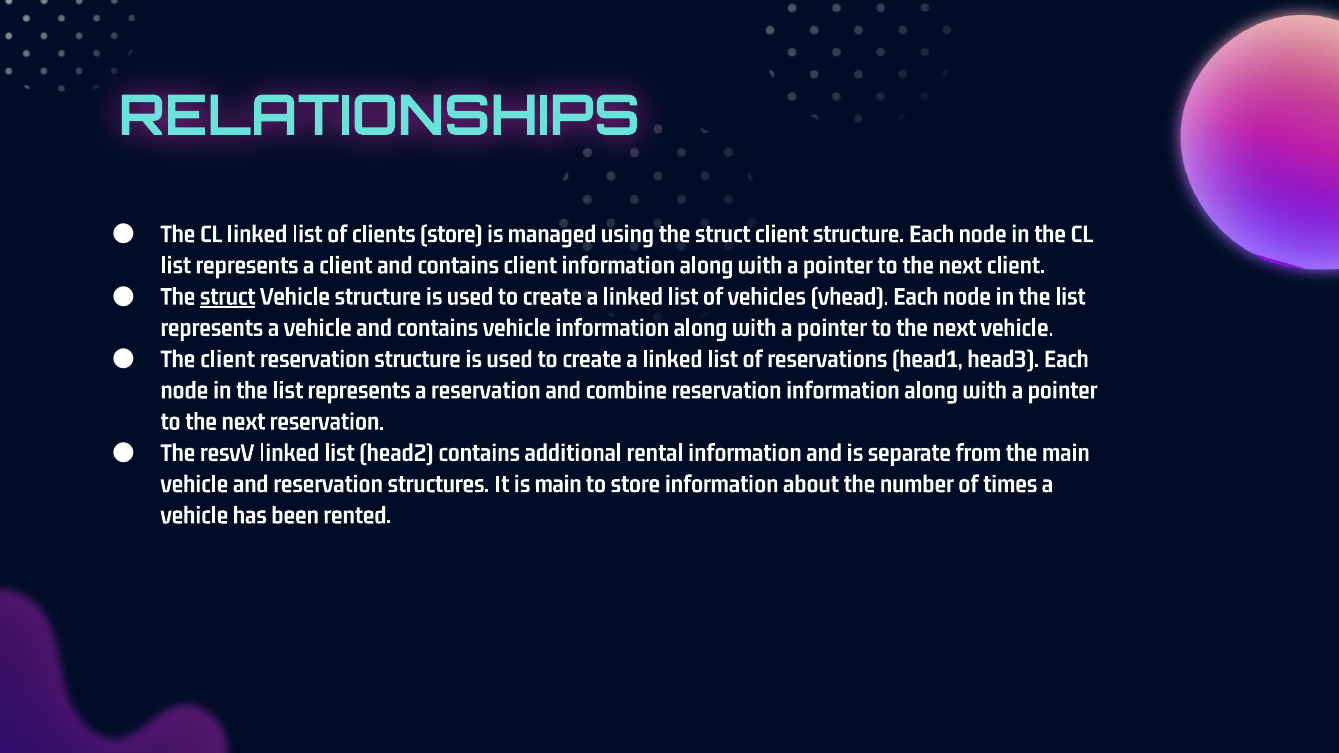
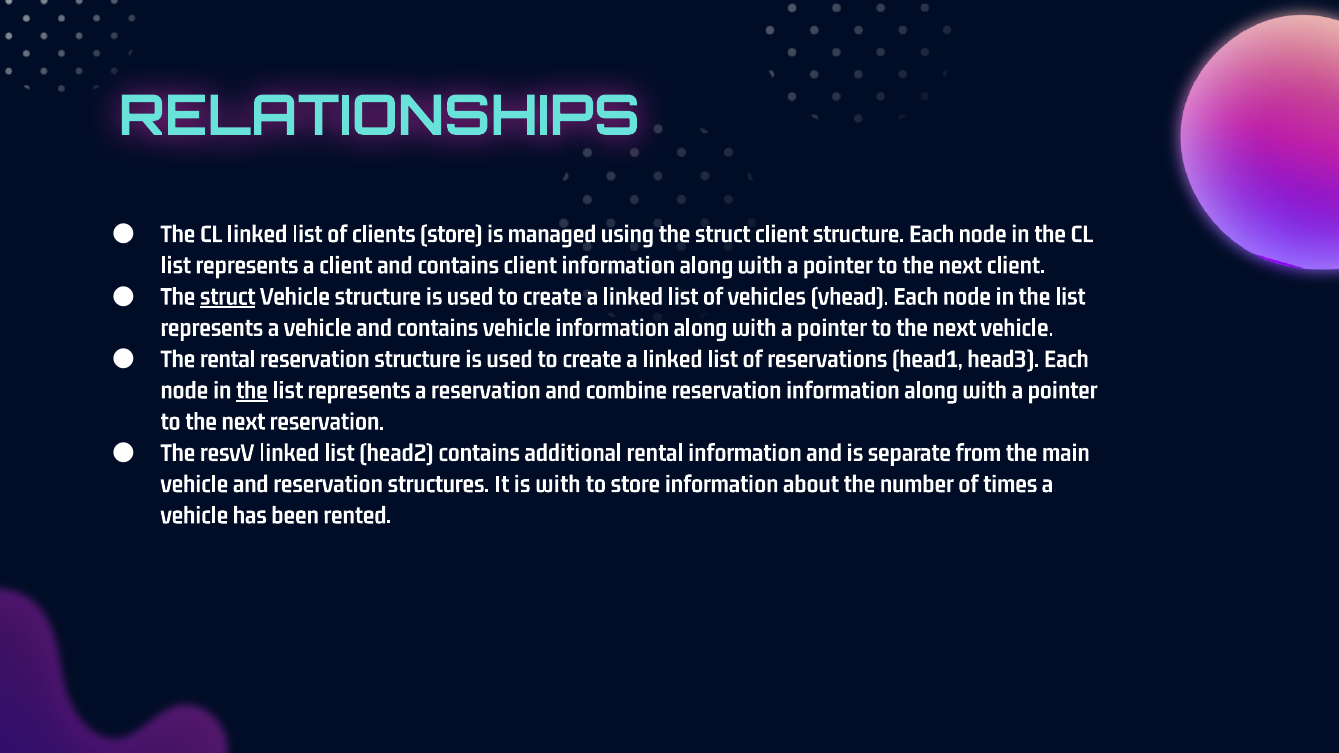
The client: client -> rental
the at (252, 390) underline: none -> present
is main: main -> with
